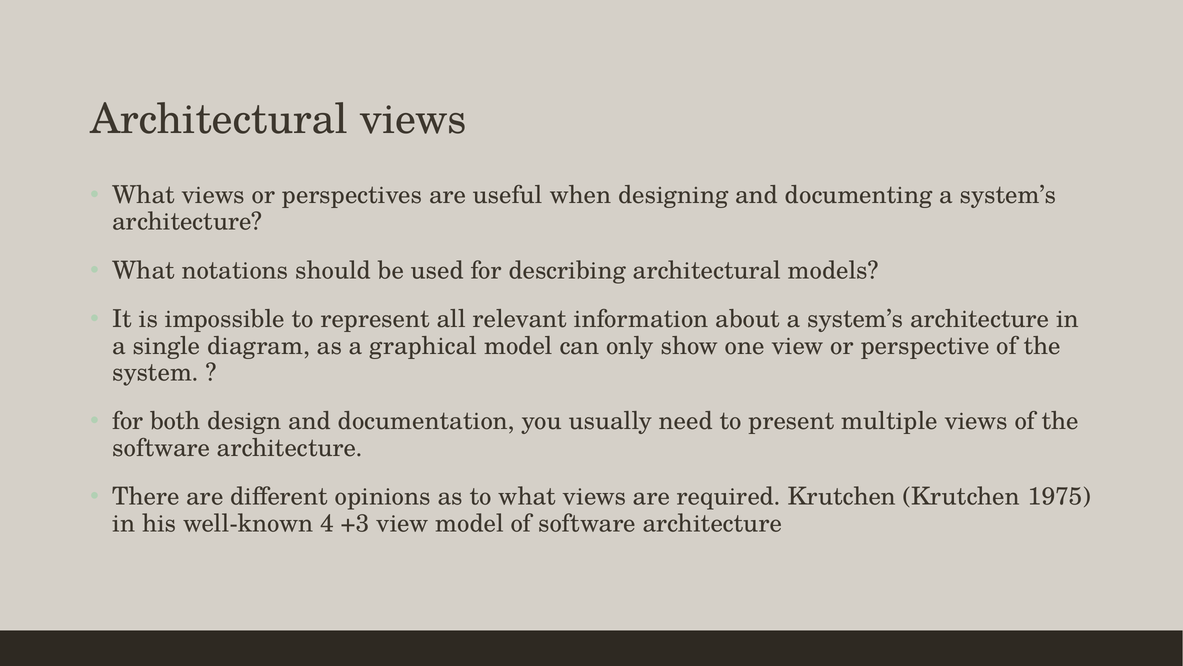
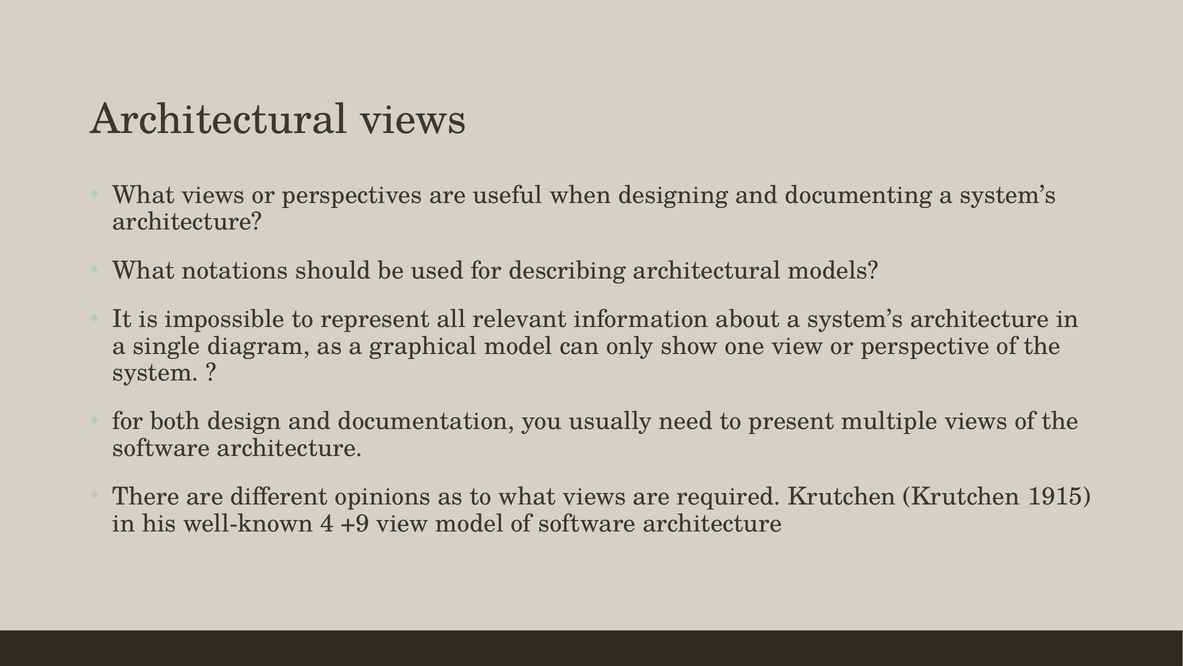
1975: 1975 -> 1915
+3: +3 -> +9
